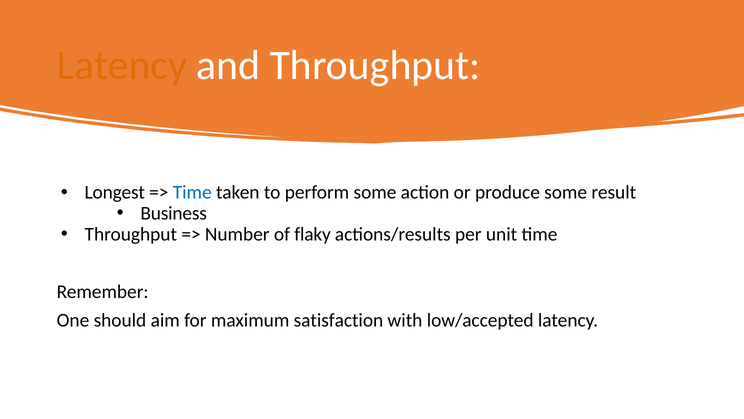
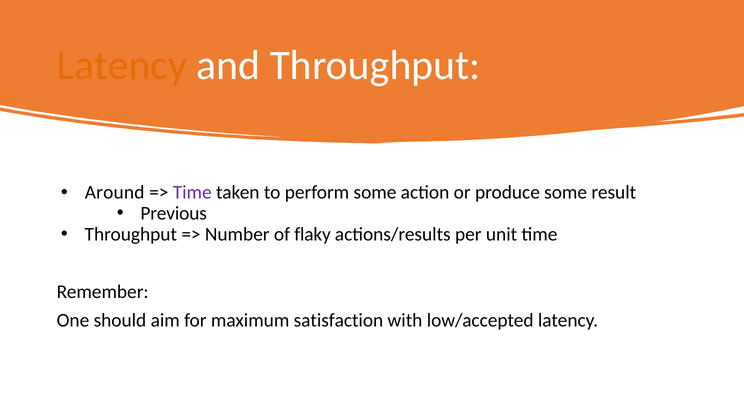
Longest: Longest -> Around
Time at (192, 192) colour: blue -> purple
Business: Business -> Previous
